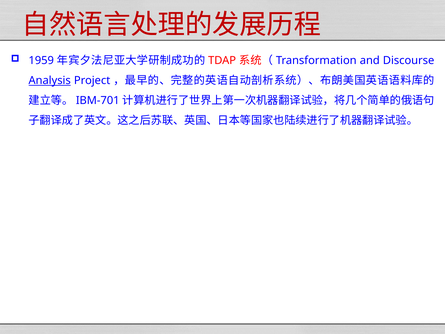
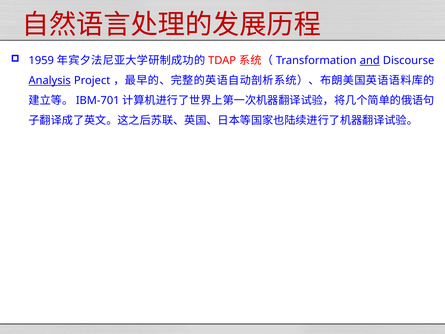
and underline: none -> present
